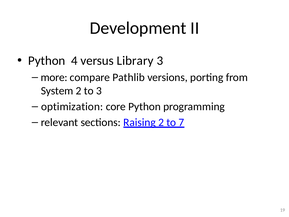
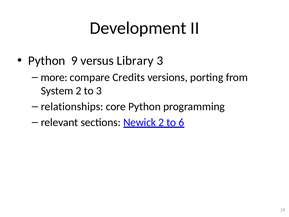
4: 4 -> 9
Pathlib: Pathlib -> Credits
optimization: optimization -> relationships
Raising: Raising -> Newick
7: 7 -> 6
